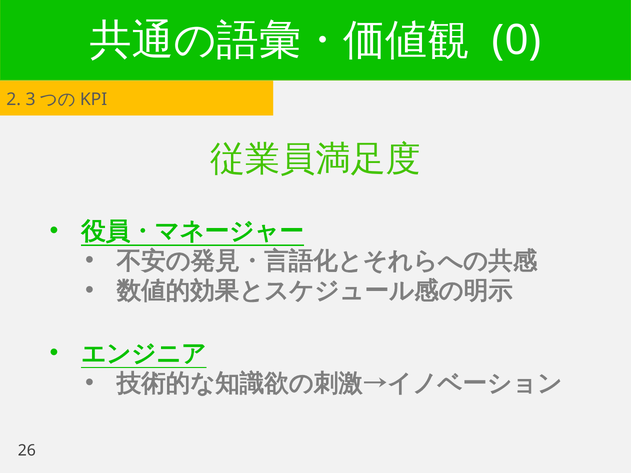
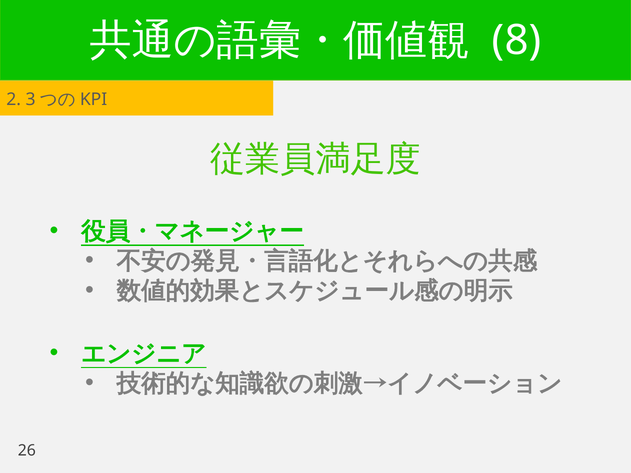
0: 0 -> 8
